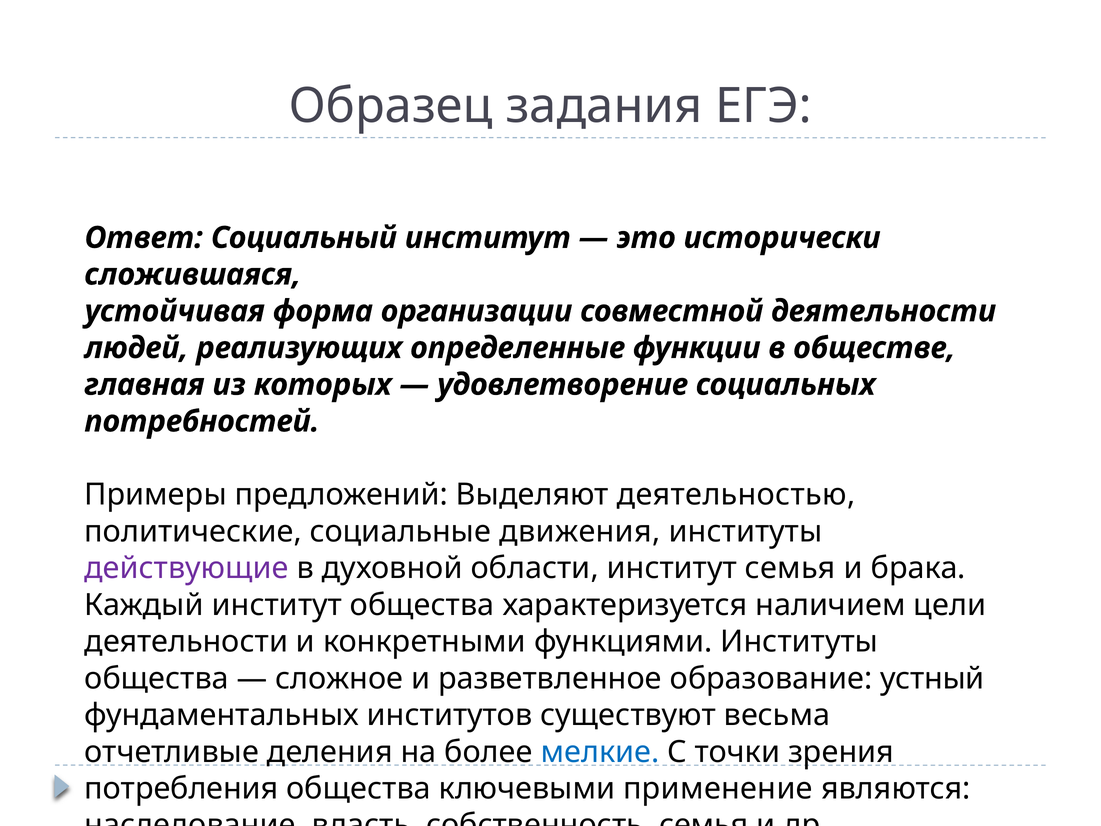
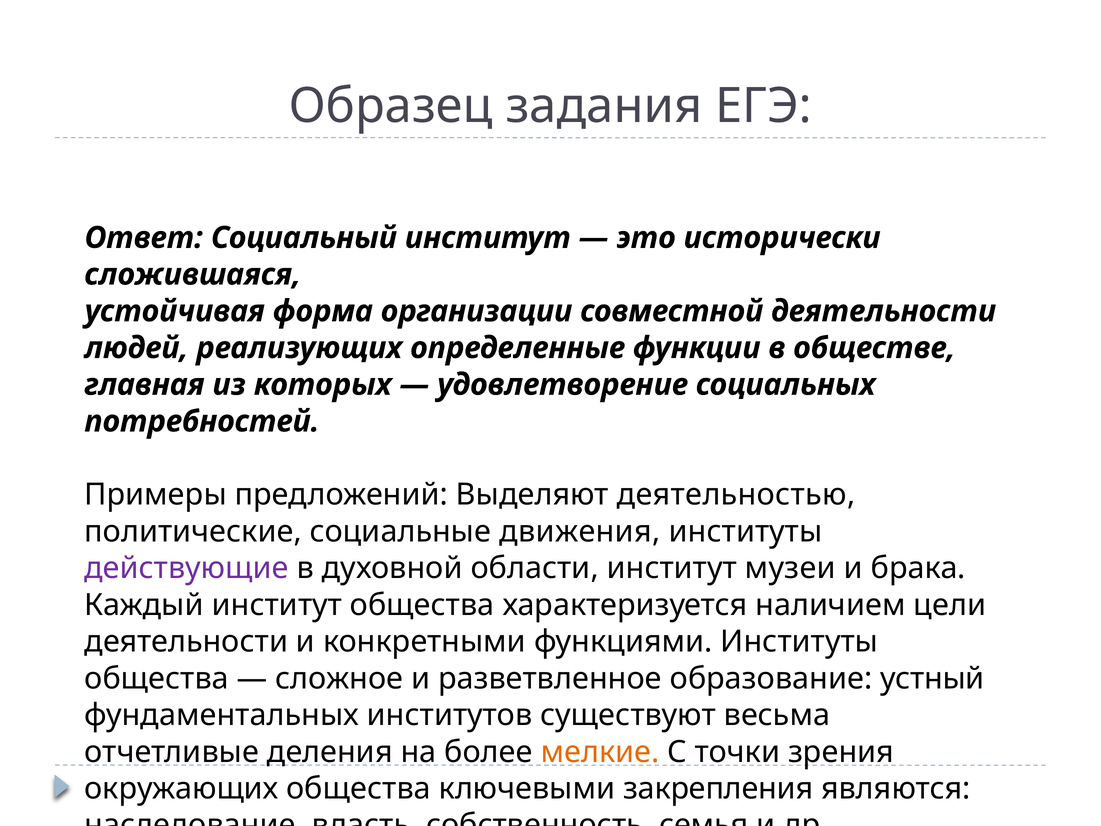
институт семья: семья -> музеи
мелкие colour: blue -> orange
потребления: потребления -> окружающих
применение: применение -> закрепления
